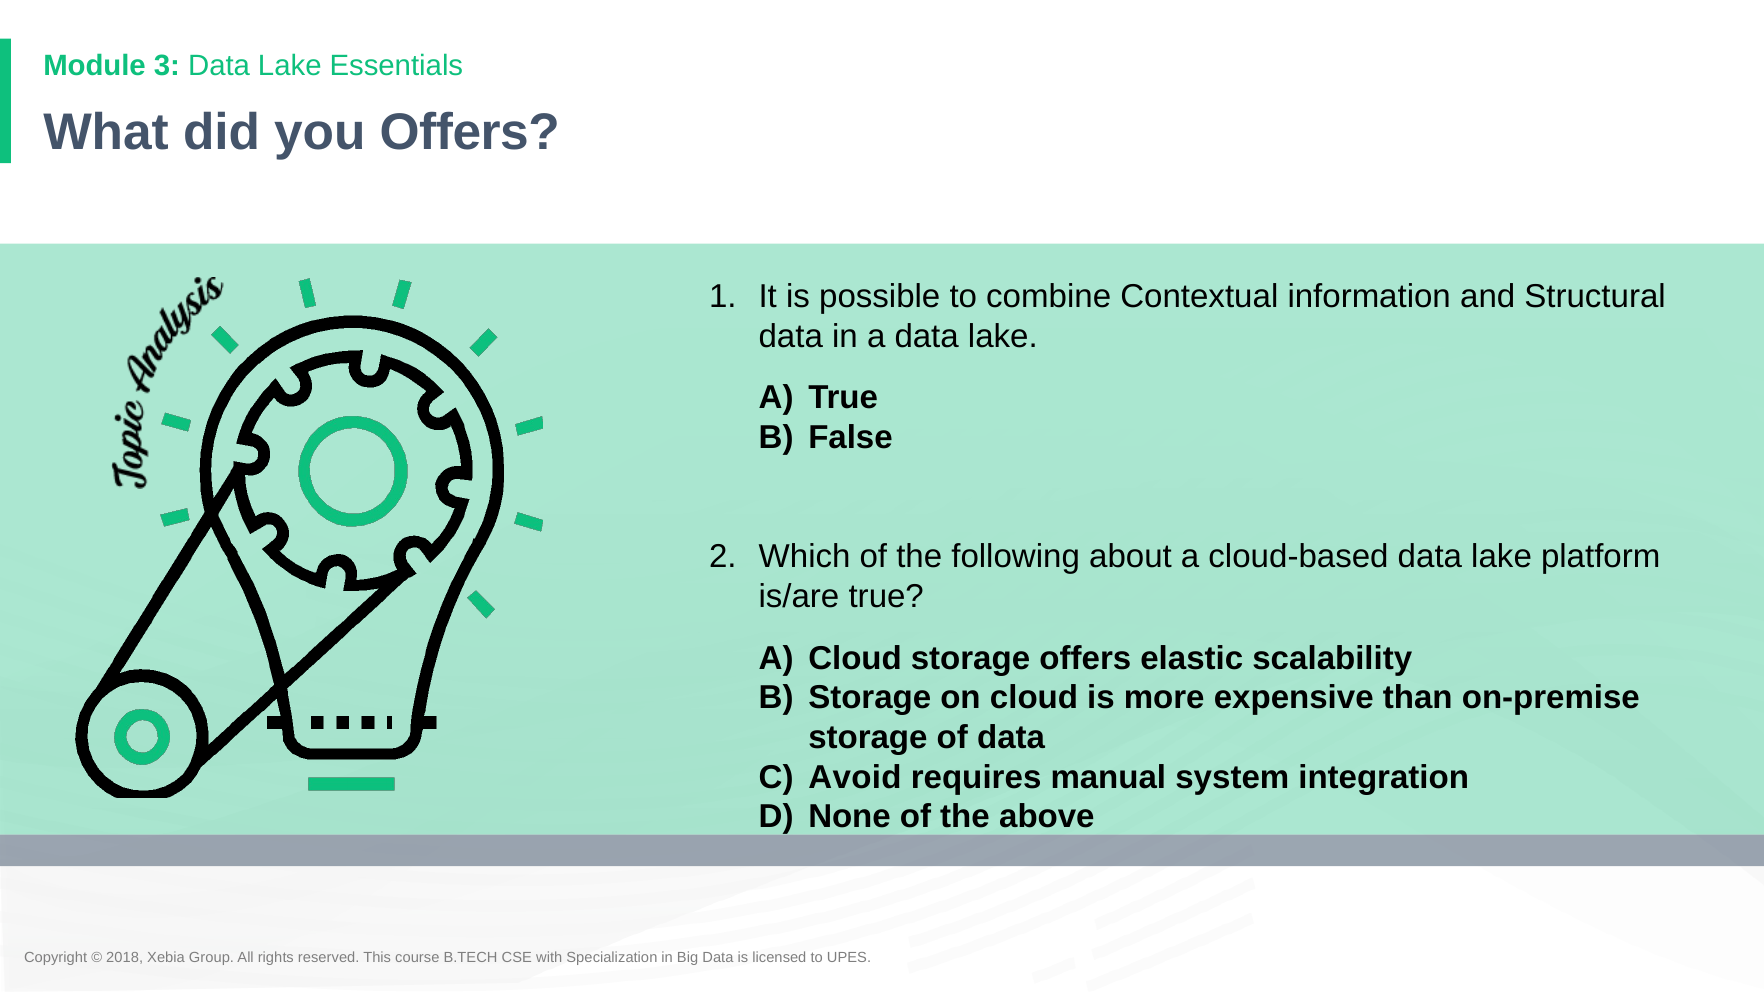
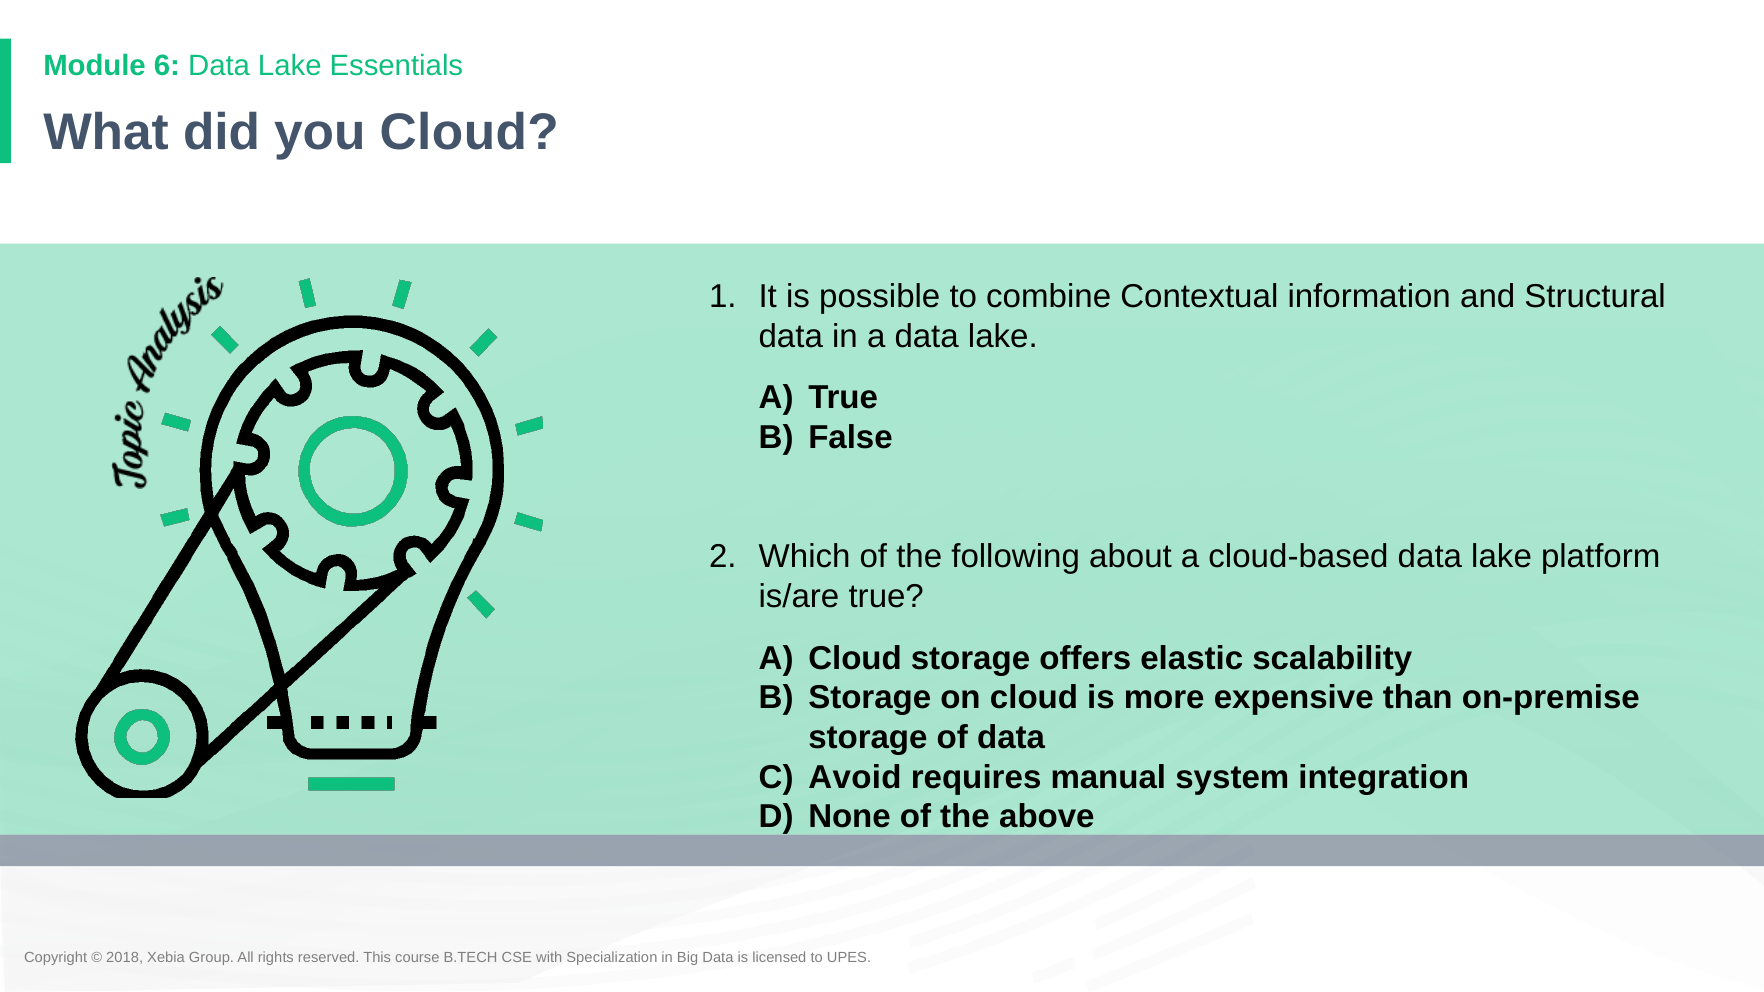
3: 3 -> 6
you Offers: Offers -> Cloud
